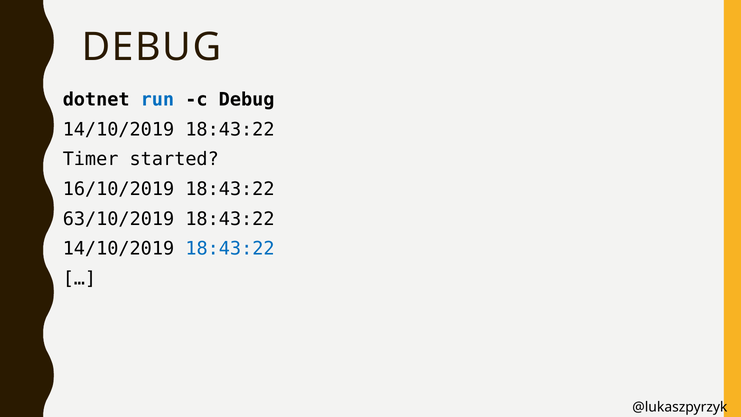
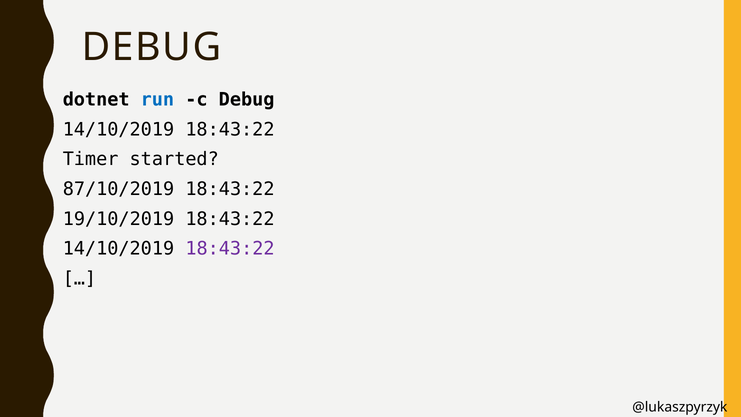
16/10/2019: 16/10/2019 -> 87/10/2019
63/10/2019: 63/10/2019 -> 19/10/2019
18:43:22 at (230, 249) colour: blue -> purple
